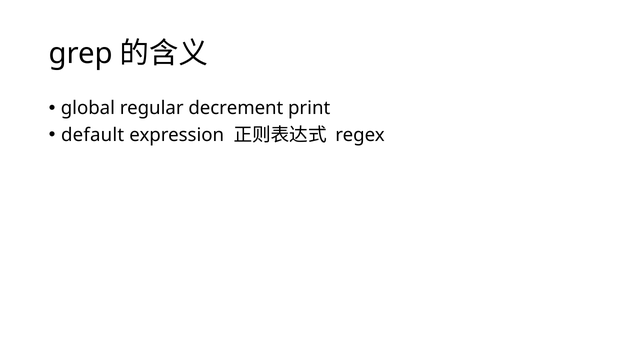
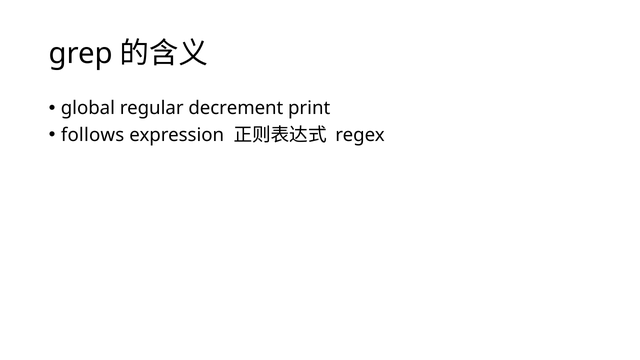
default: default -> follows
